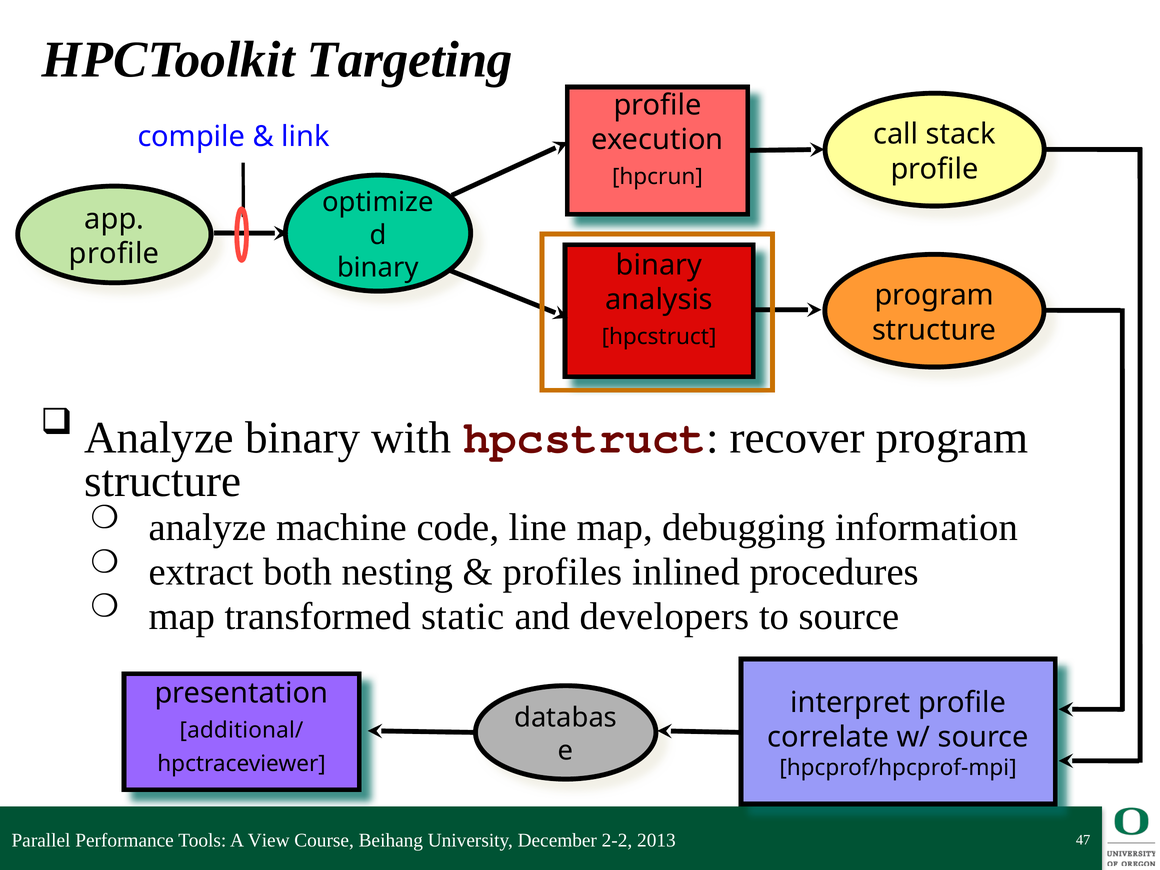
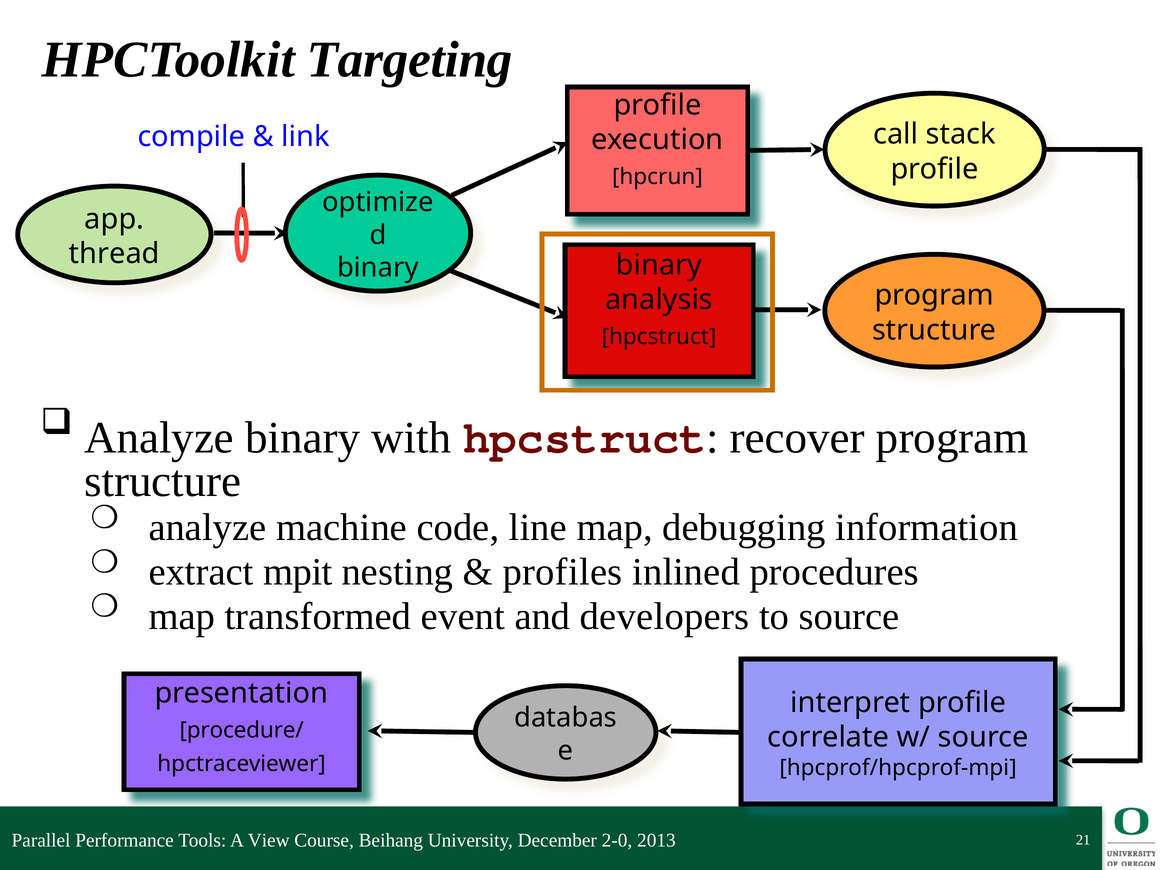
profile at (114, 254): profile -> thread
both: both -> mpit
static: static -> event
additional/: additional/ -> procedure/
2-2: 2-2 -> 2-0
47: 47 -> 21
